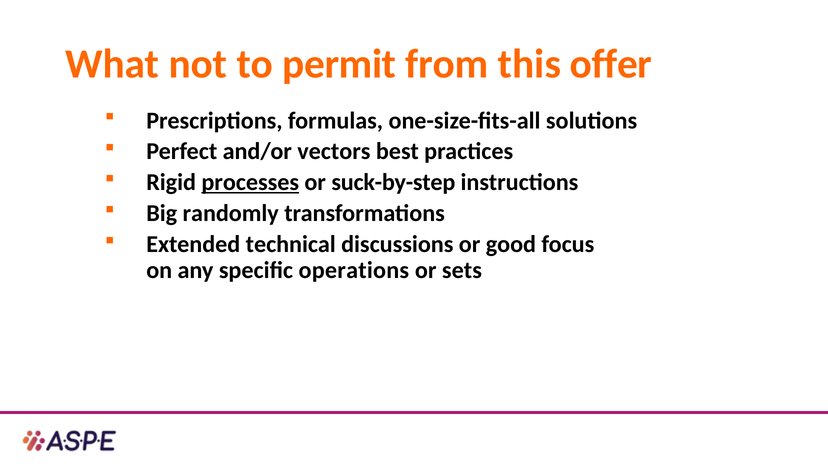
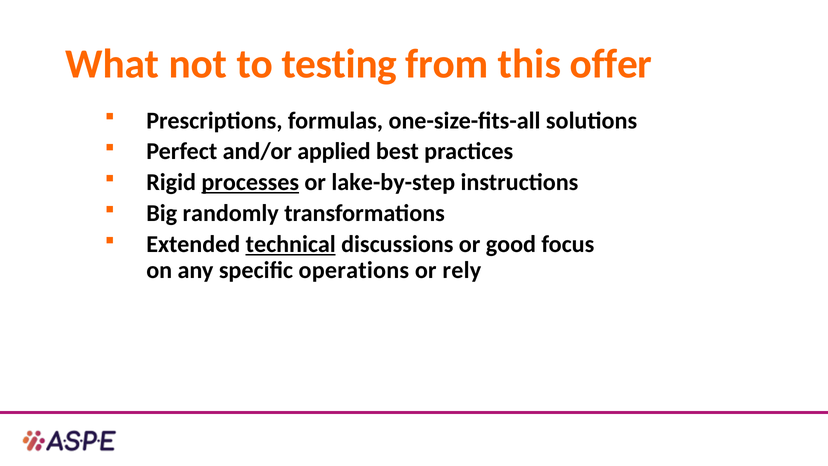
permit: permit -> testing
vectors: vectors -> applied
suck-by-step: suck-by-step -> lake-by-step
technical underline: none -> present
sets: sets -> rely
